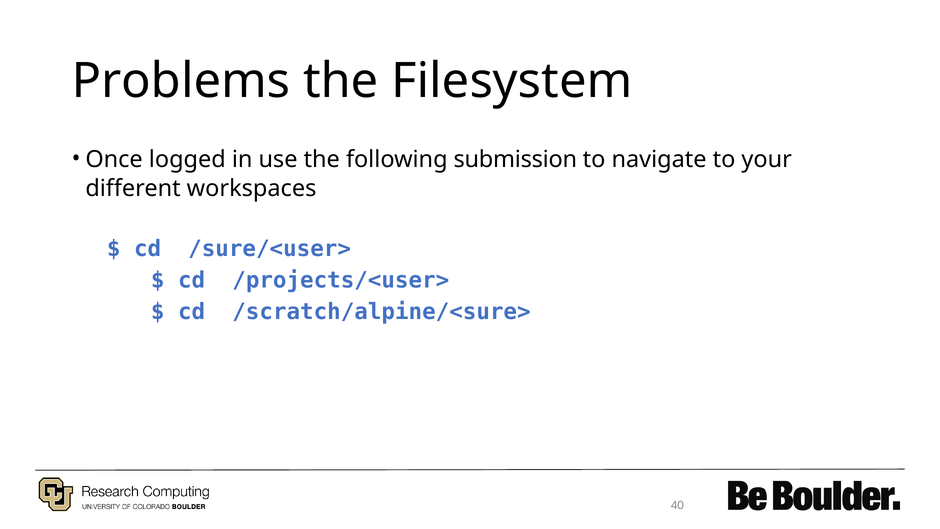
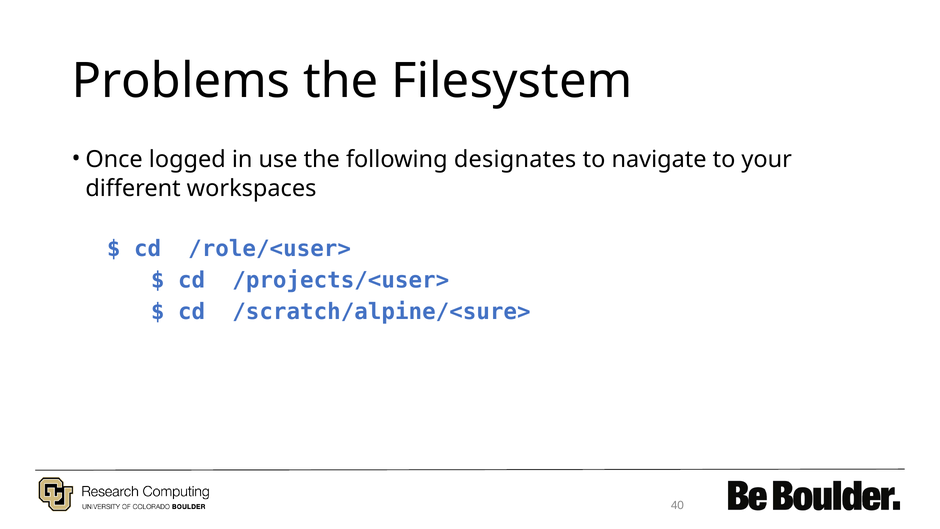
submission: submission -> designates
/sure/<user>: /sure/<user> -> /role/<user>
